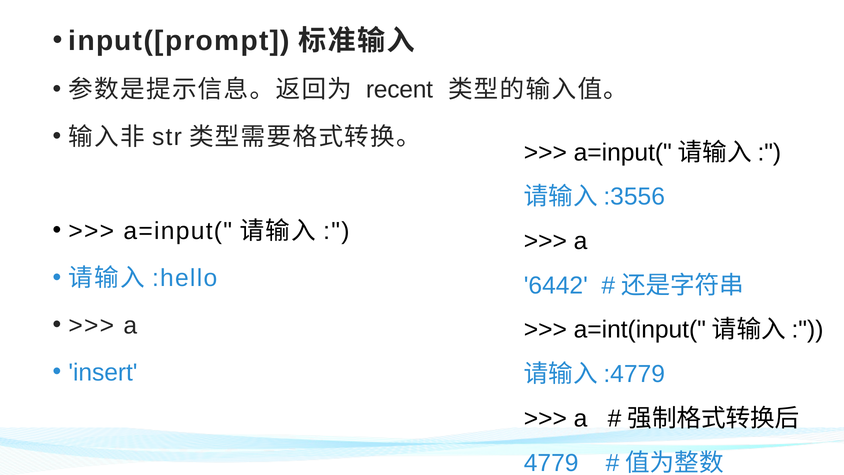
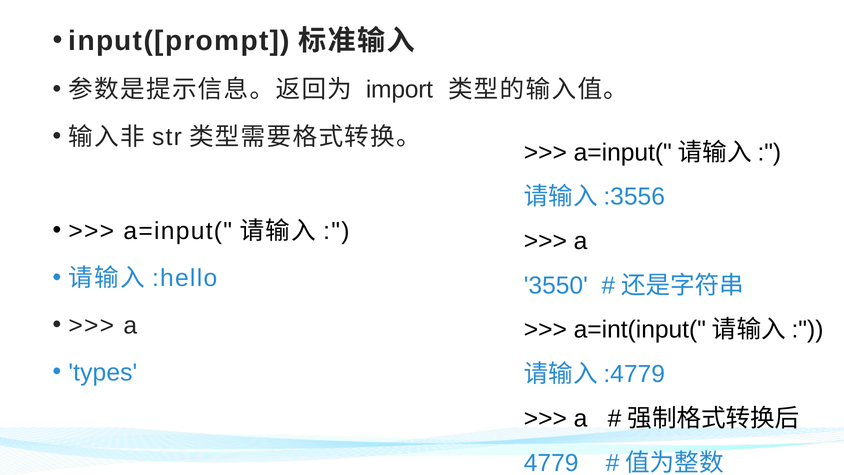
recent: recent -> import
6442: 6442 -> 3550
insert: insert -> types
